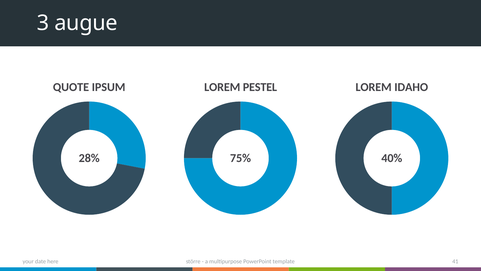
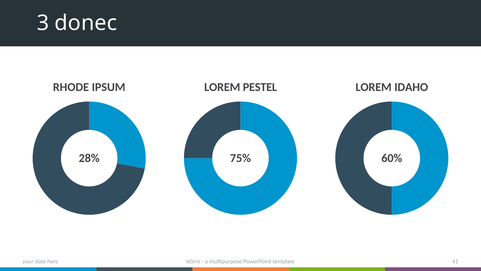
augue: augue -> donec
QUOTE: QUOTE -> RHODE
40%: 40% -> 60%
